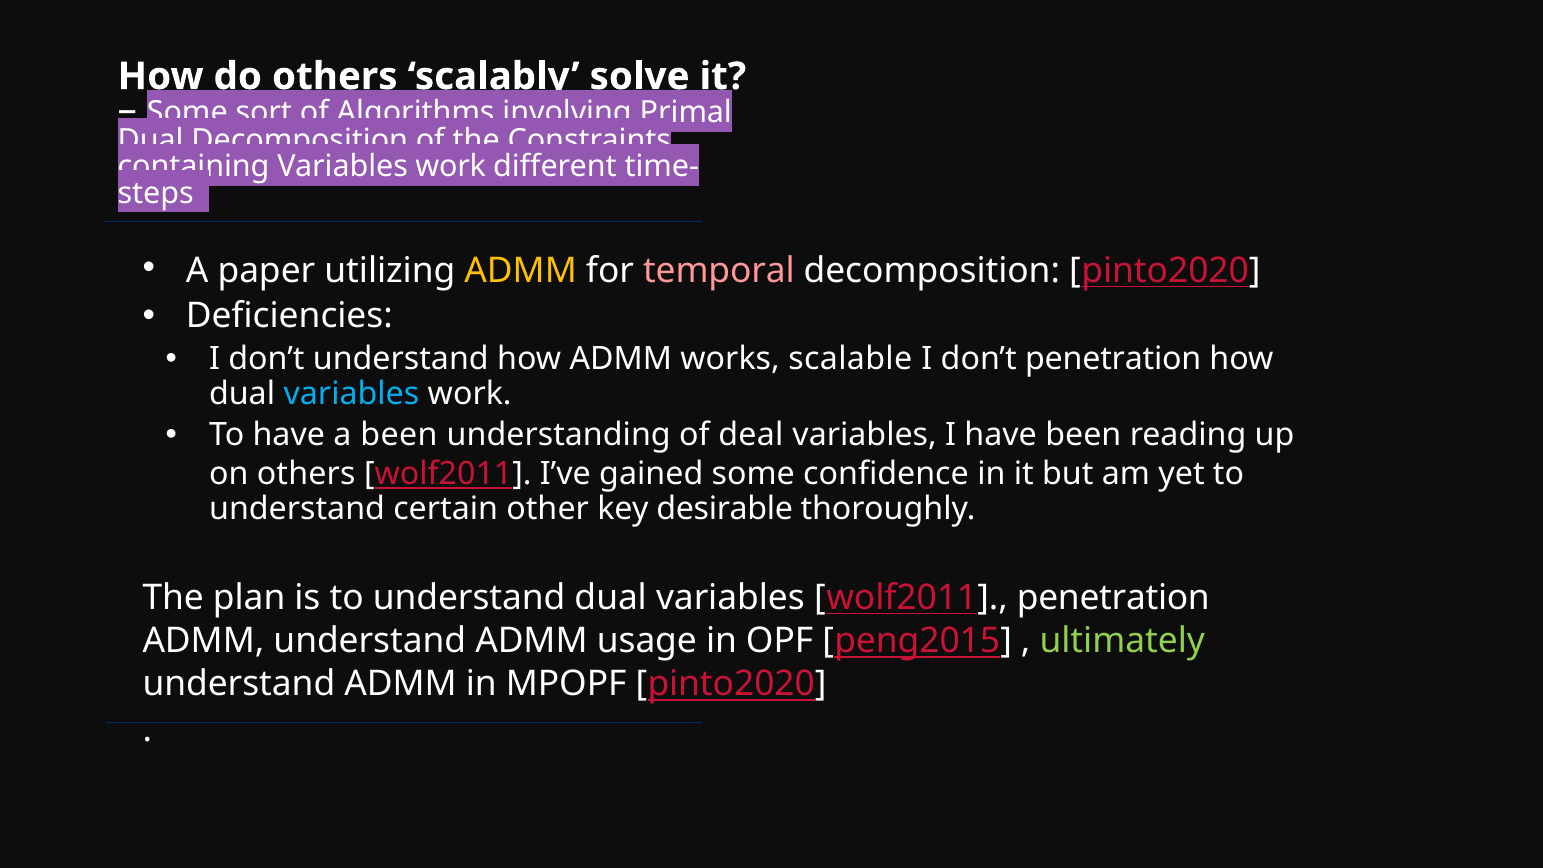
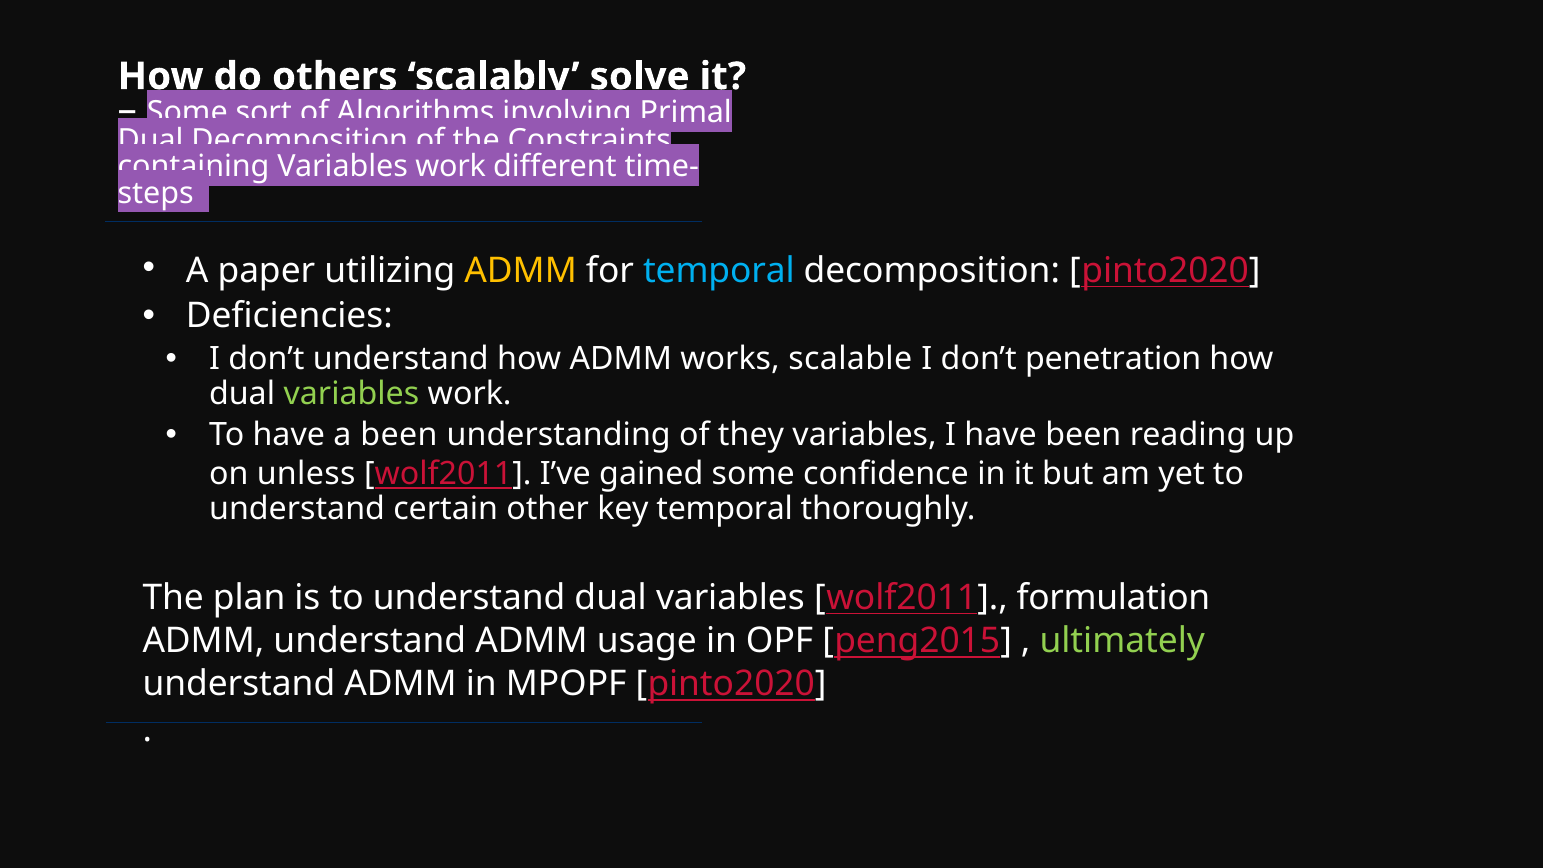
temporal at (719, 270) colour: pink -> light blue
variables at (351, 394) colour: light blue -> light green
deal: deal -> they
on others: others -> unless
key desirable: desirable -> temporal
wolf2011 penetration: penetration -> formulation
